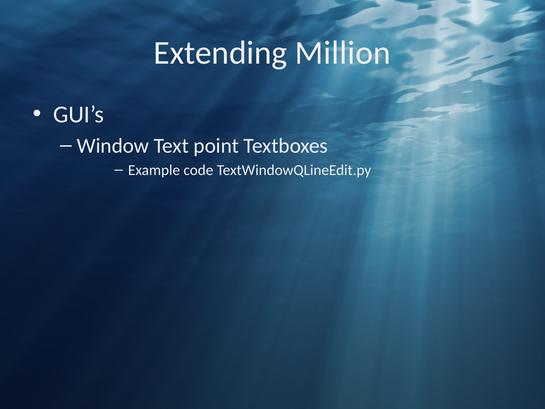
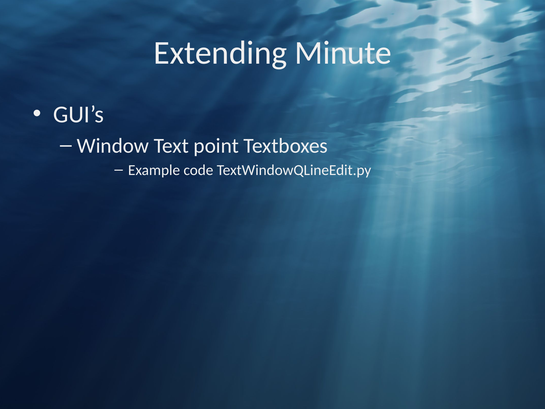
Million: Million -> Minute
